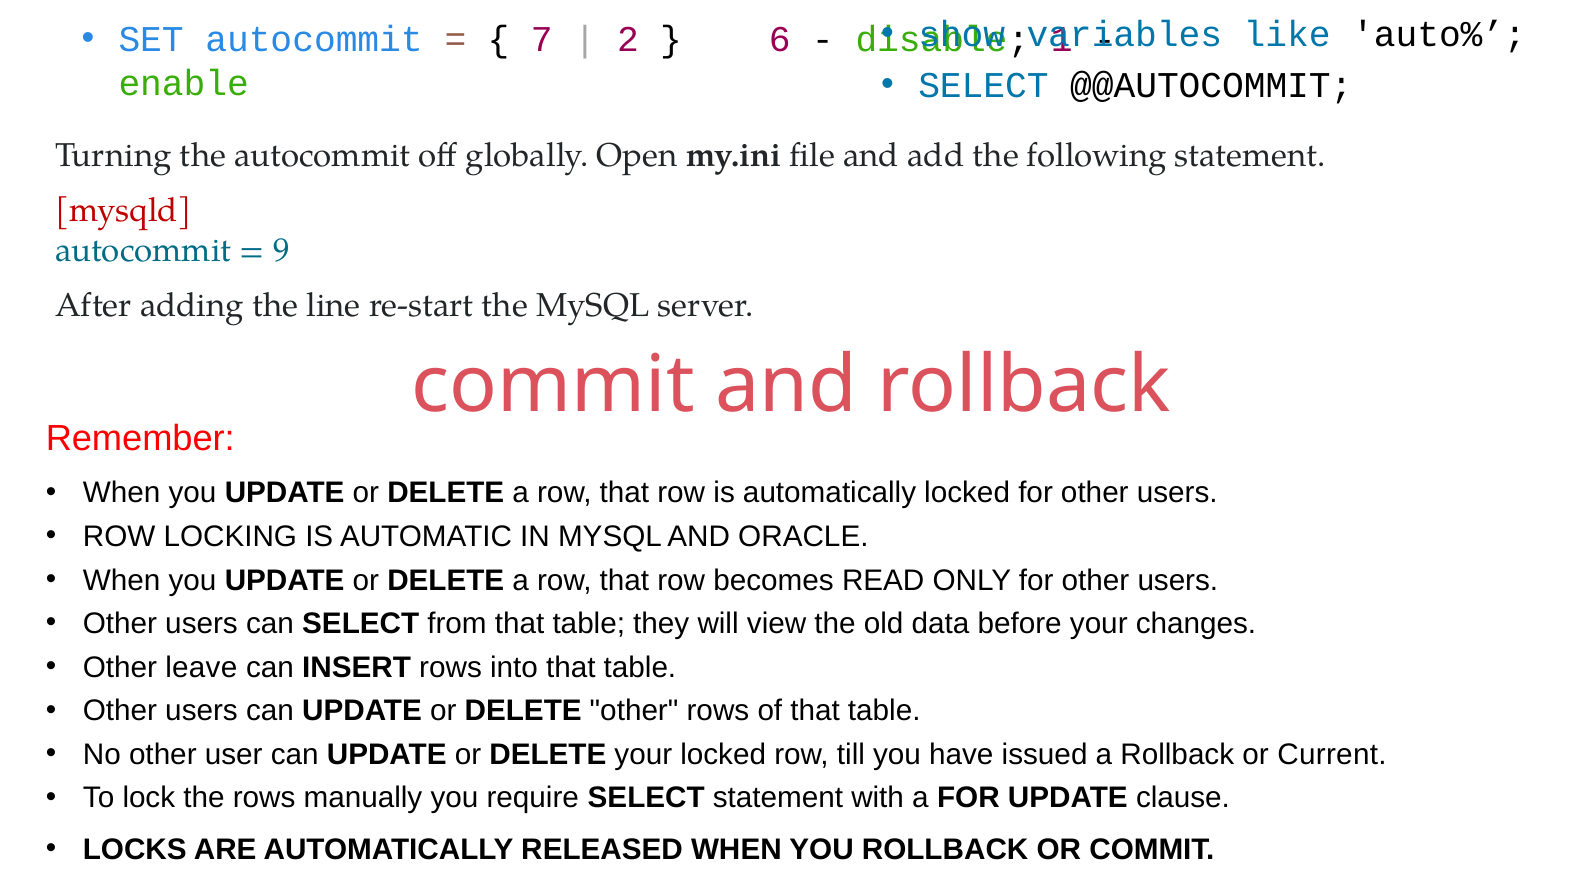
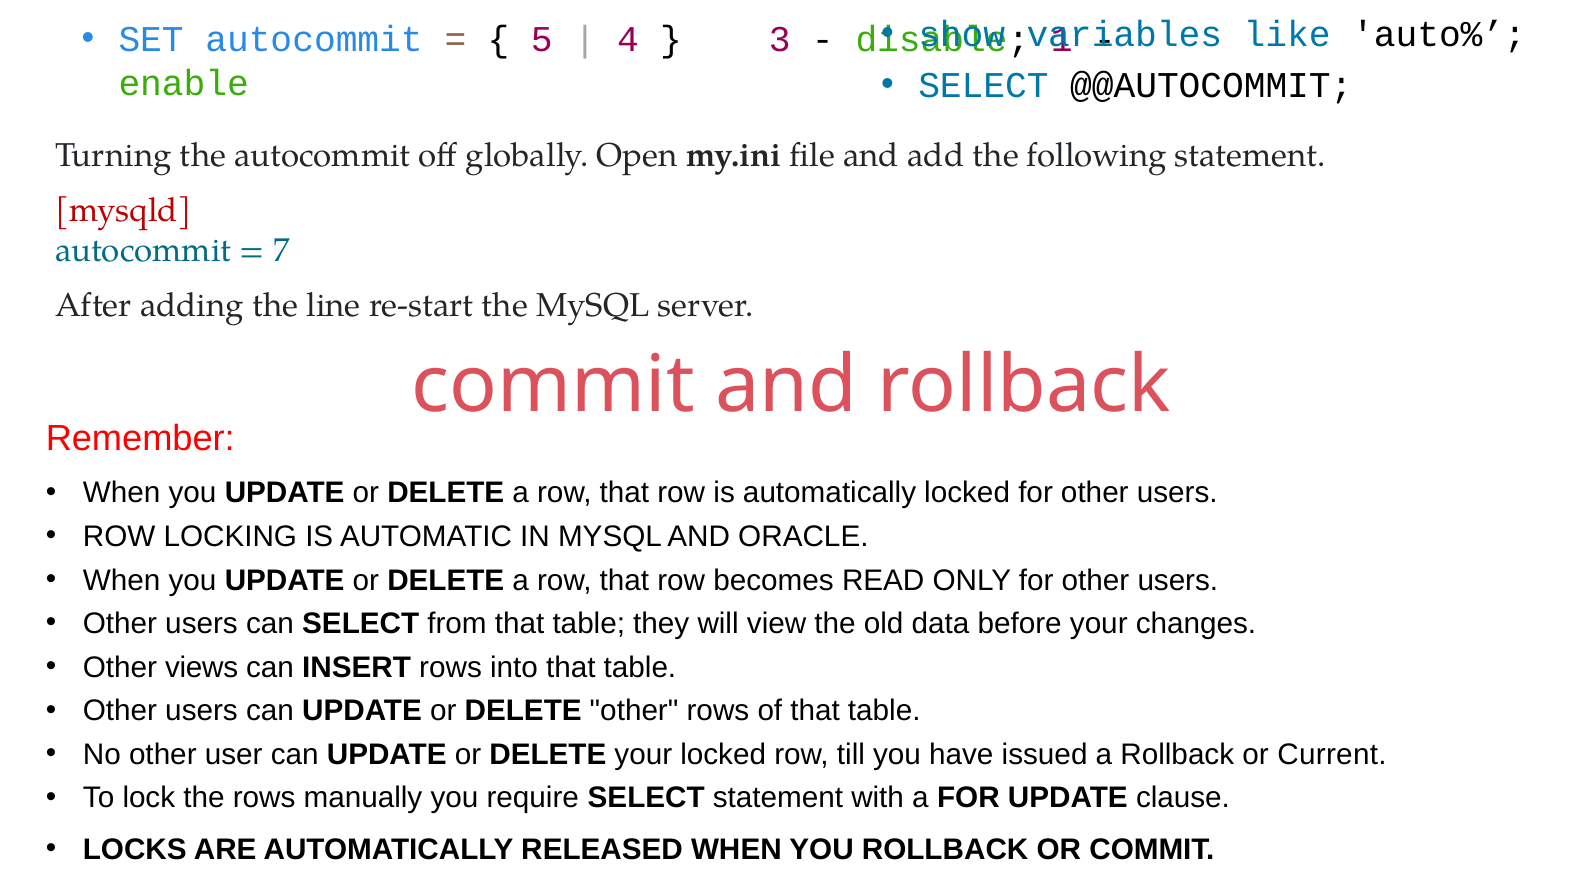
7: 7 -> 5
2: 2 -> 4
6: 6 -> 3
9: 9 -> 7
leave: leave -> views
